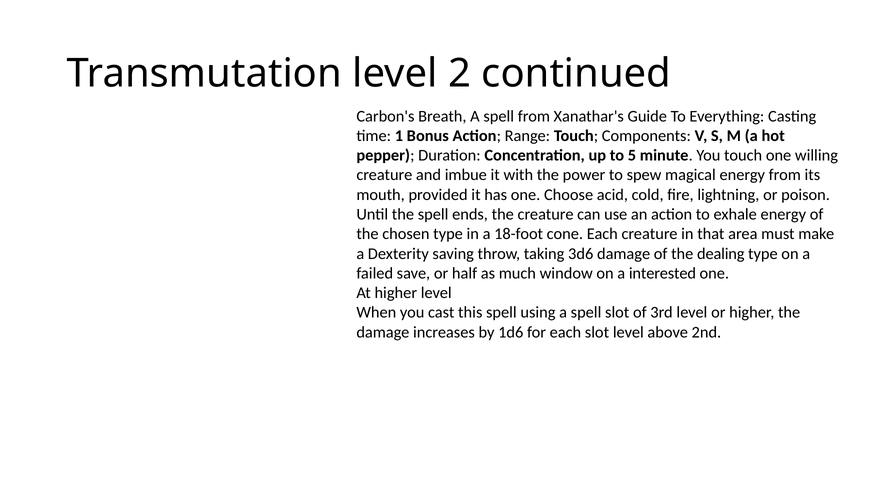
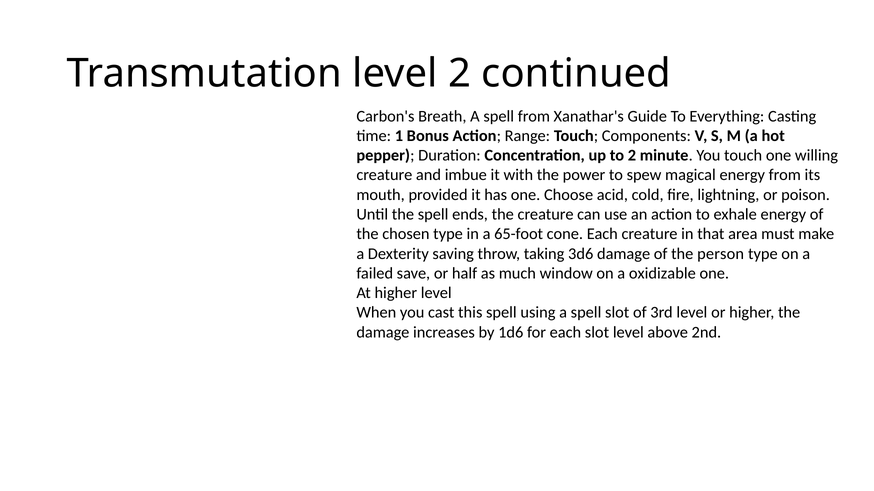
to 5: 5 -> 2
18-foot: 18-foot -> 65-foot
dealing: dealing -> person
interested: interested -> oxidizable
